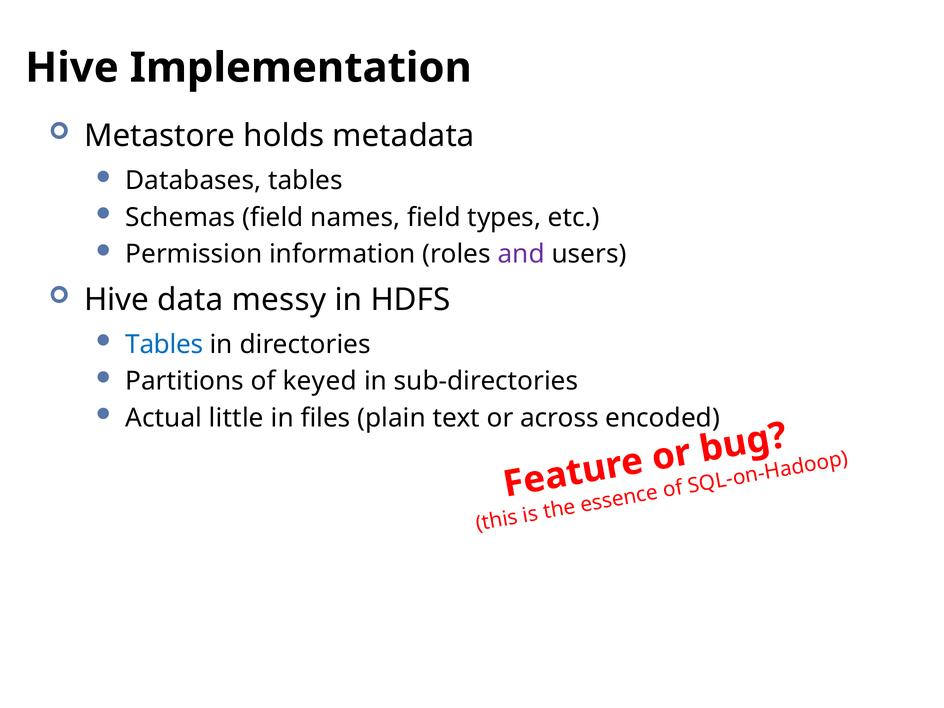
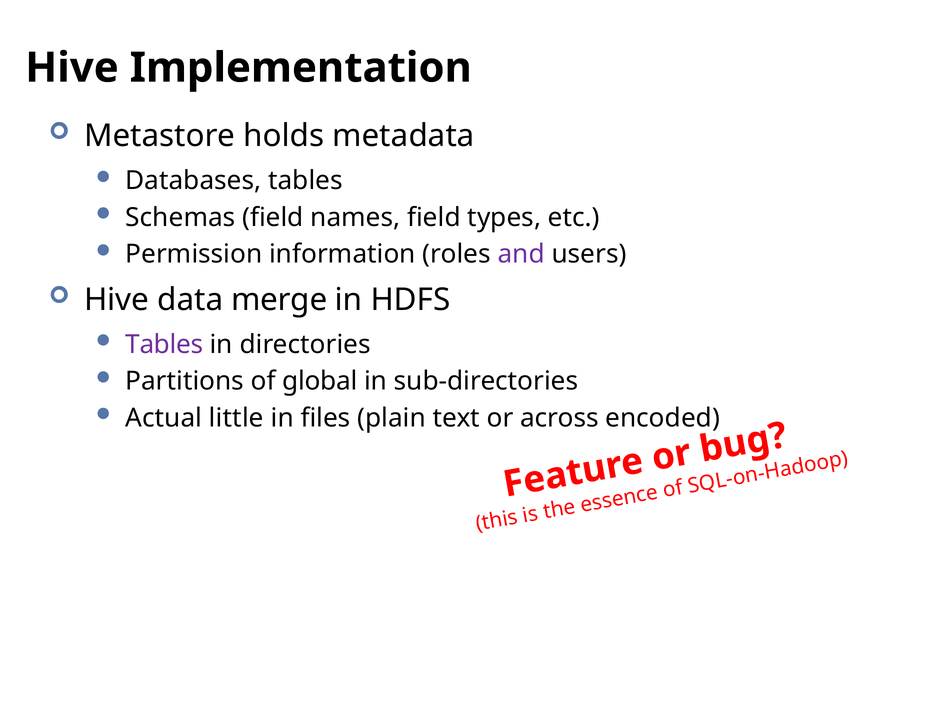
messy: messy -> merge
Tables at (164, 344) colour: blue -> purple
keyed: keyed -> global
